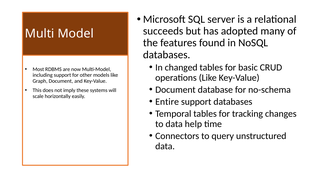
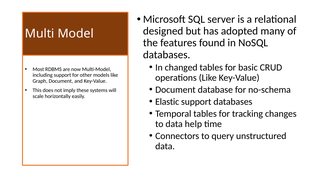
succeeds: succeeds -> designed
Entire: Entire -> Elastic
